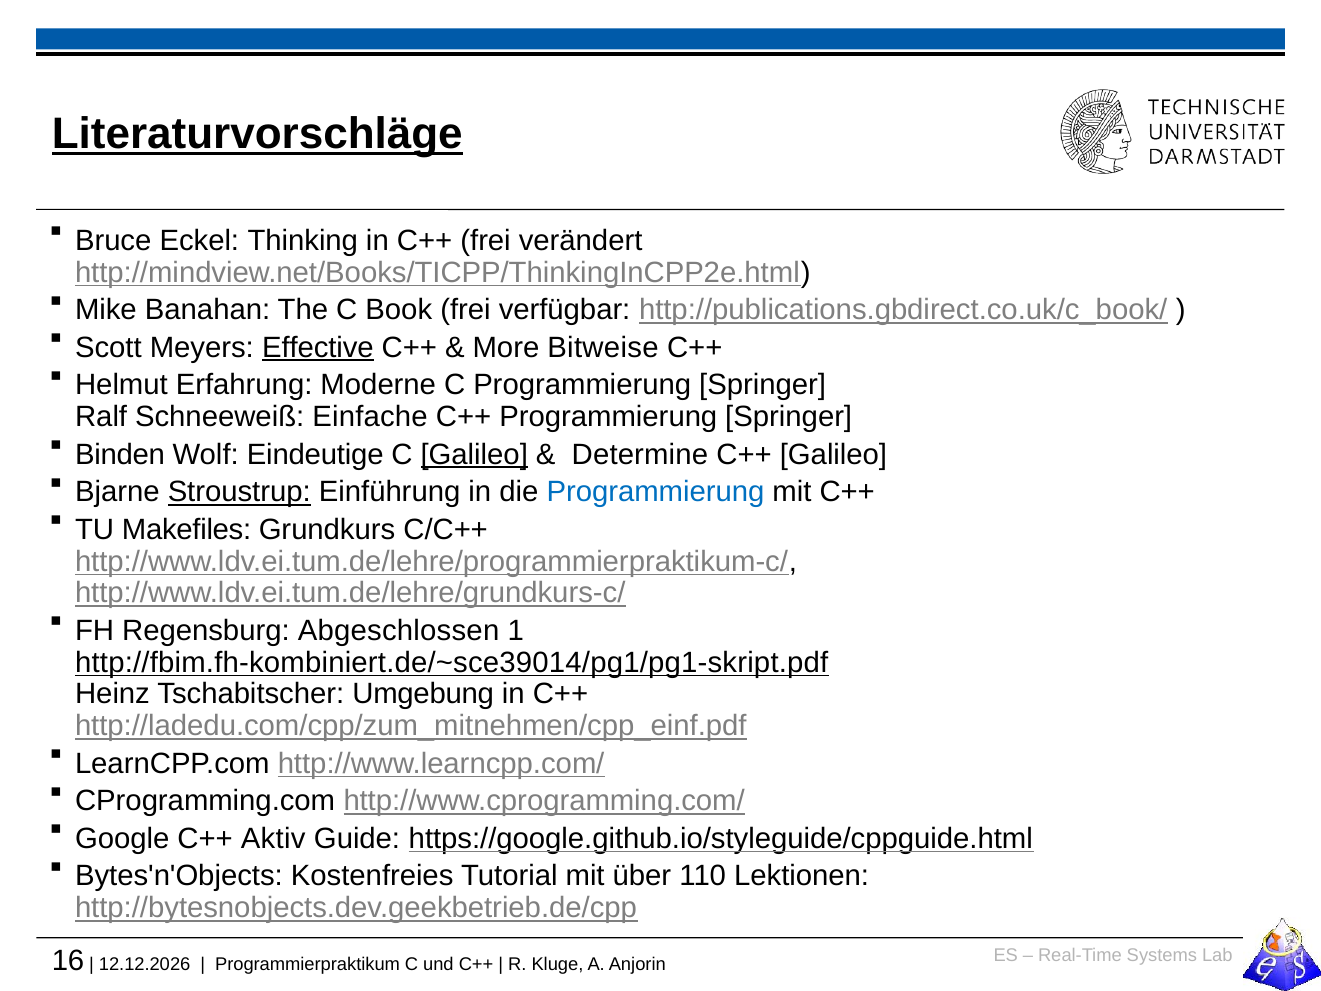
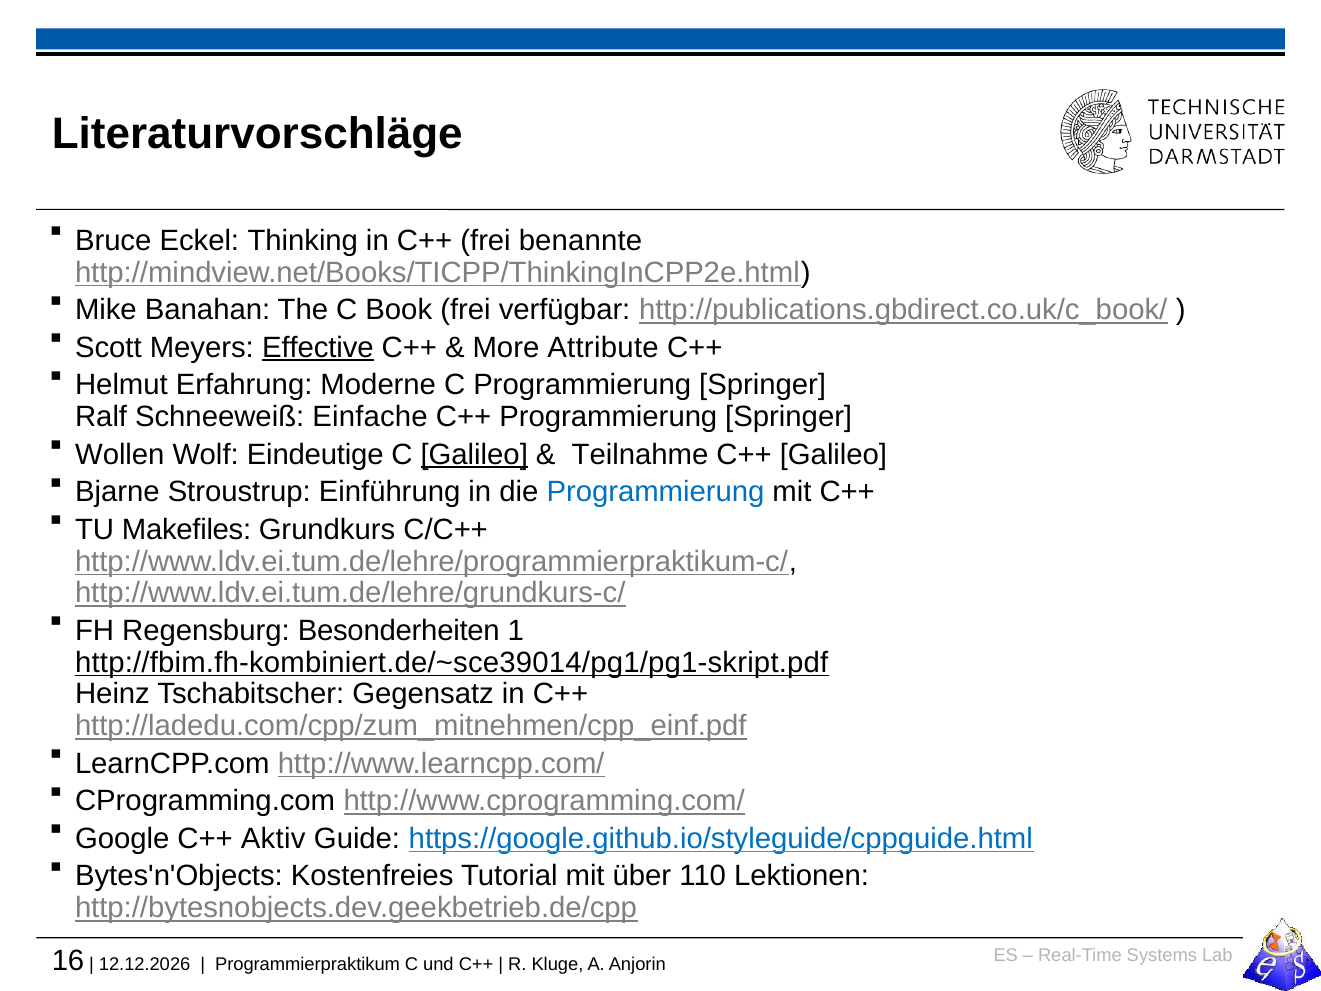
Literaturvorschläge underline: present -> none
verändert: verändert -> benannte
Bitweise: Bitweise -> Attribute
Binden: Binden -> Wollen
Determine: Determine -> Teilnahme
Stroustrup underline: present -> none
Abgeschlossen: Abgeschlossen -> Besonderheiten
Umgebung: Umgebung -> Gegensatz
https://google.github.io/styleguide/cppguide.html colour: black -> blue
